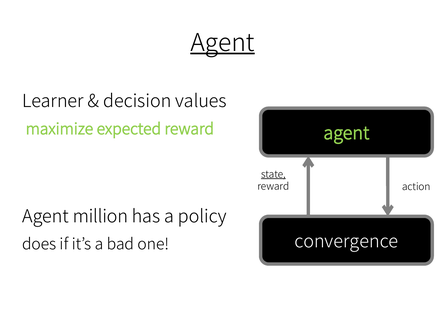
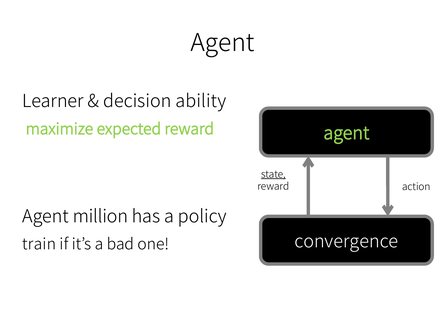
Agent at (222, 43) underline: present -> none
values: values -> ability
does: does -> train
